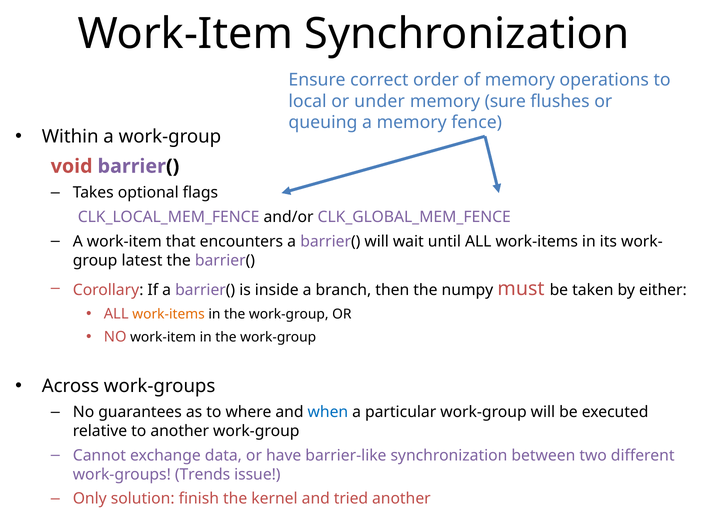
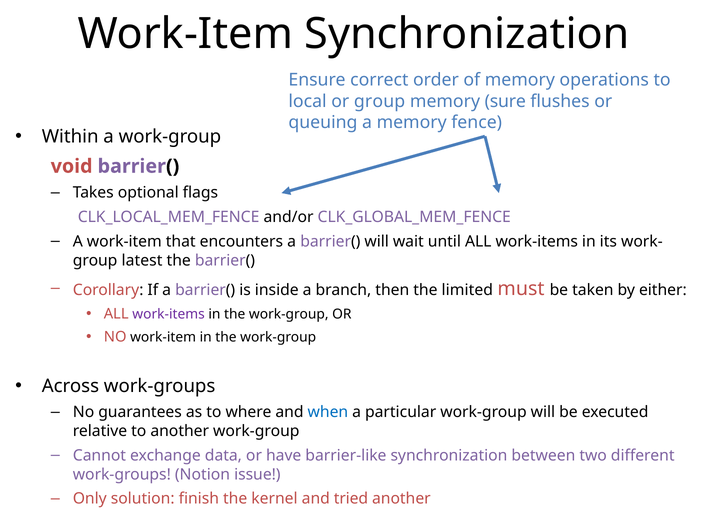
or under: under -> group
numpy: numpy -> limited
work-items at (169, 314) colour: orange -> purple
Trends: Trends -> Notion
